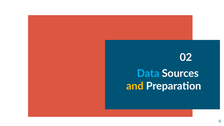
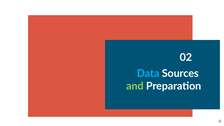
and colour: yellow -> light green
